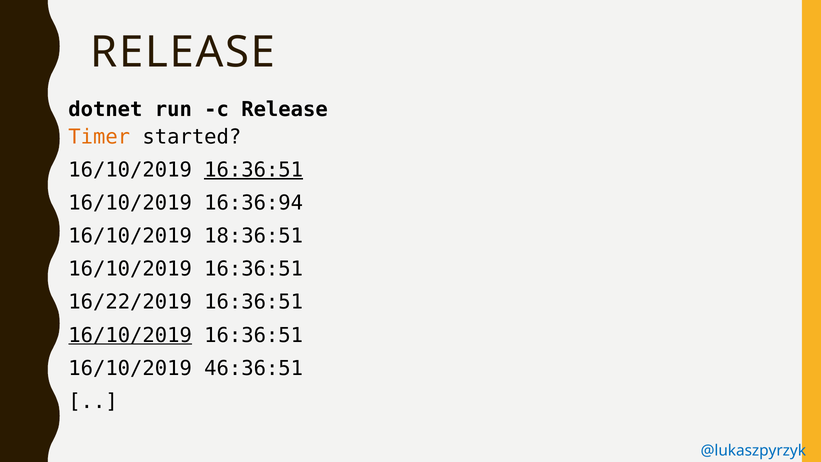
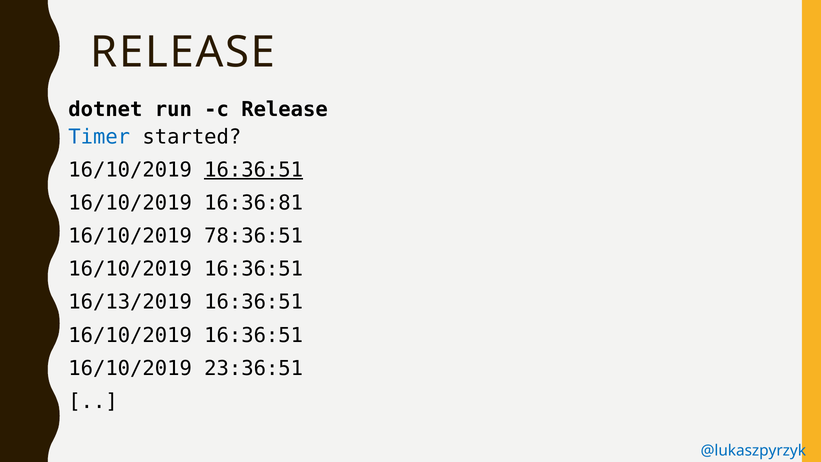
Timer colour: orange -> blue
16:36:94: 16:36:94 -> 16:36:81
18:36:51: 18:36:51 -> 78:36:51
16/22/2019: 16/22/2019 -> 16/13/2019
16/10/2019 at (130, 335) underline: present -> none
46:36:51: 46:36:51 -> 23:36:51
